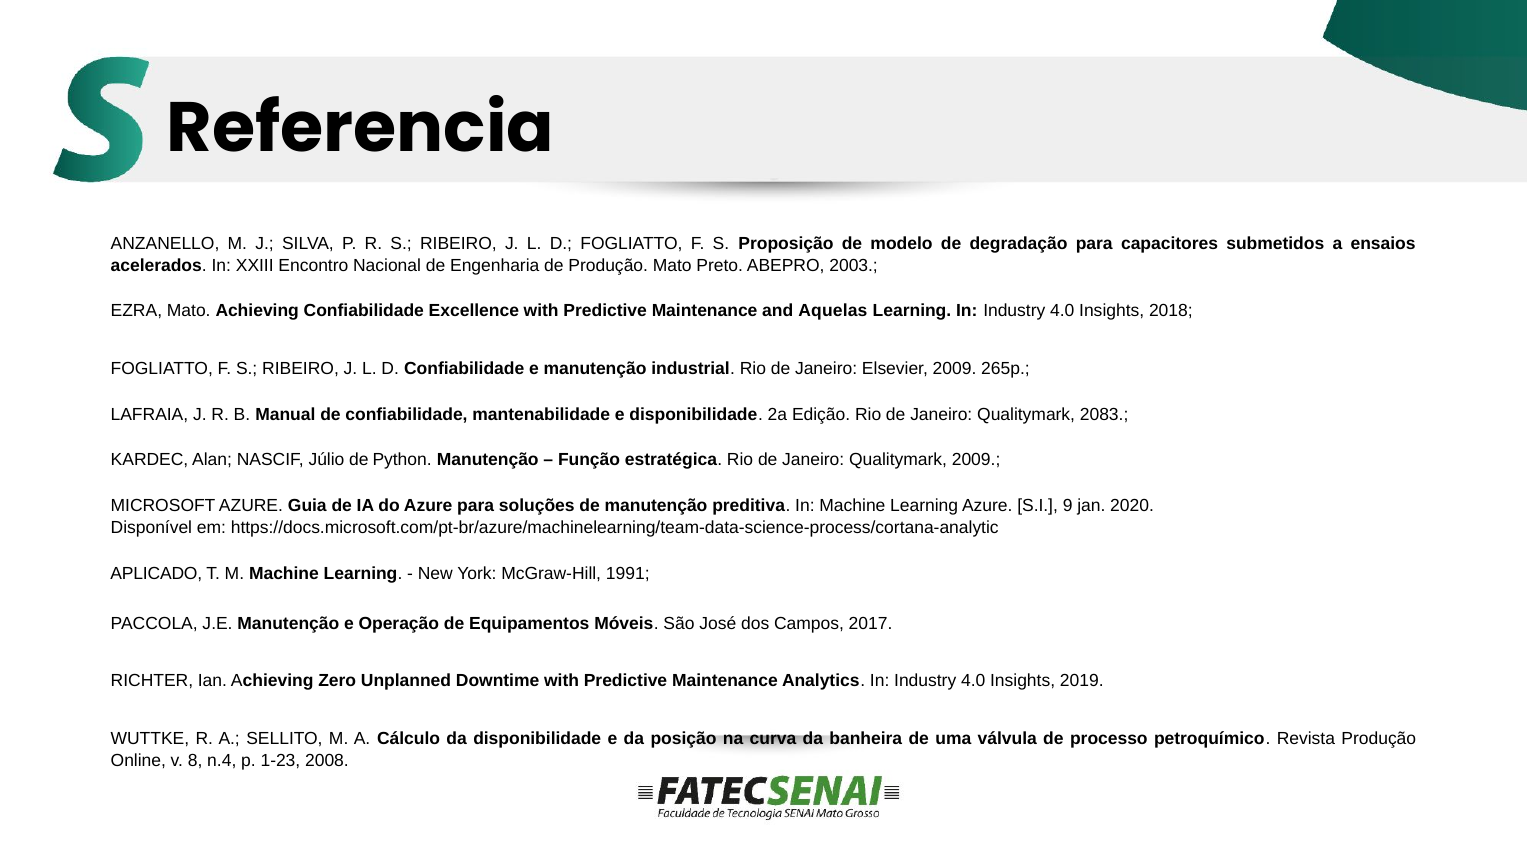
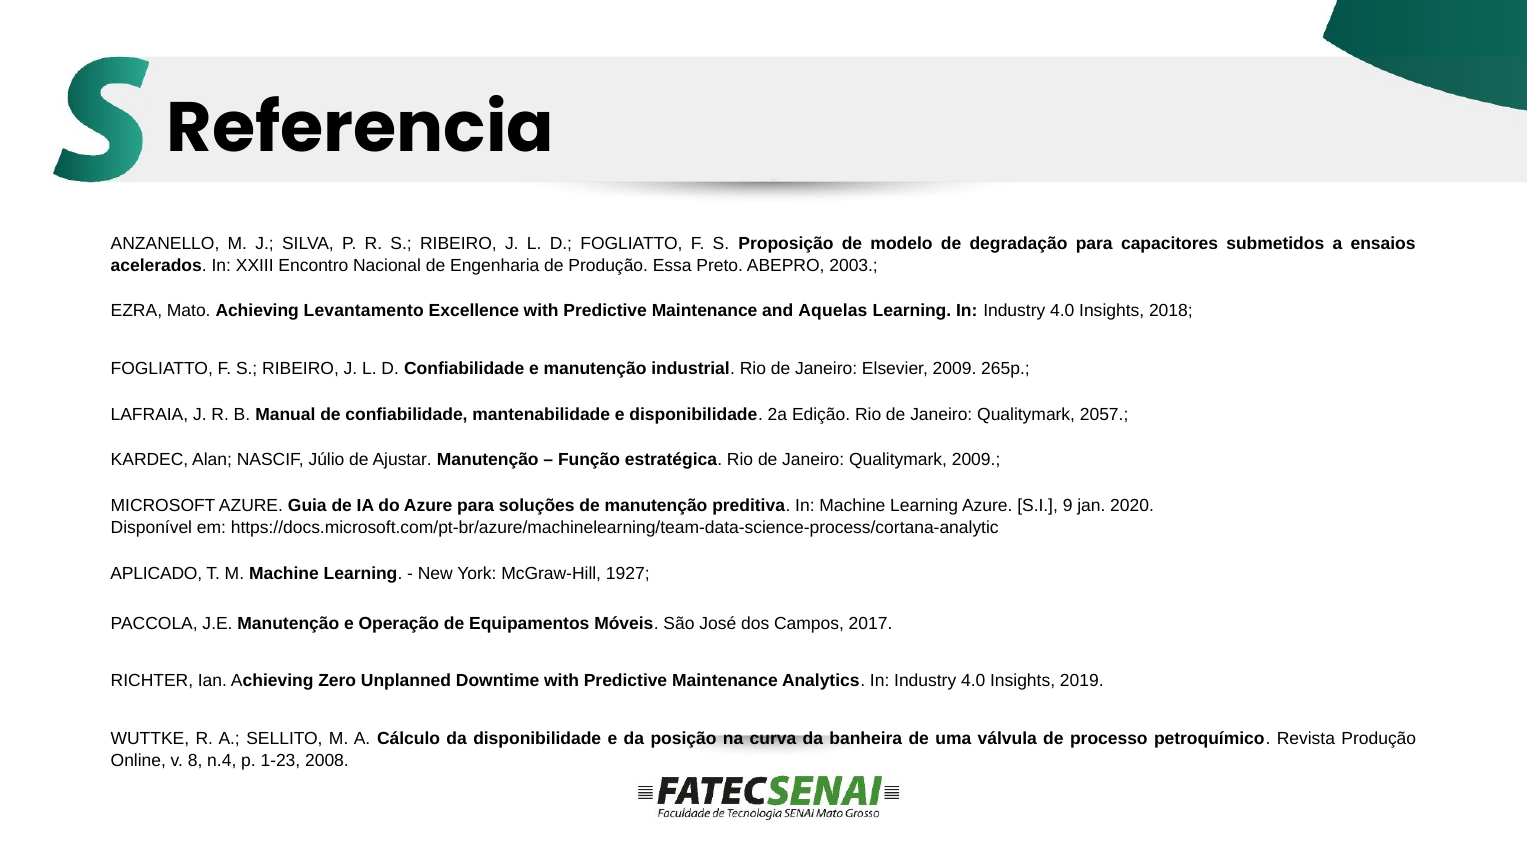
Produção Mato: Mato -> Essa
Achieving Confiabilidade: Confiabilidade -> Levantamento
2083: 2083 -> 2057
Python: Python -> Ajustar
1991: 1991 -> 1927
